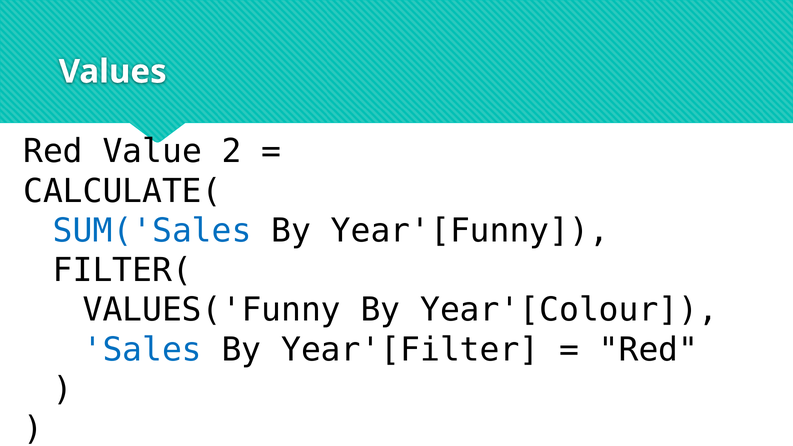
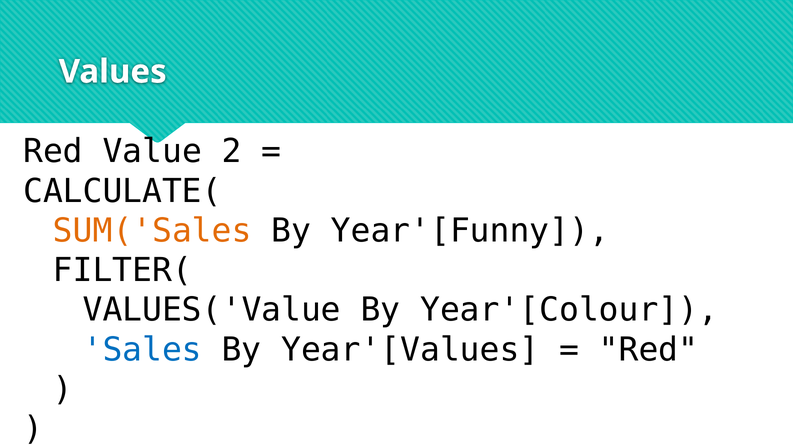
SUM('Sales colour: blue -> orange
VALUES('Funny: VALUES('Funny -> VALUES('Value
Year'[Filter: Year'[Filter -> Year'[Values
